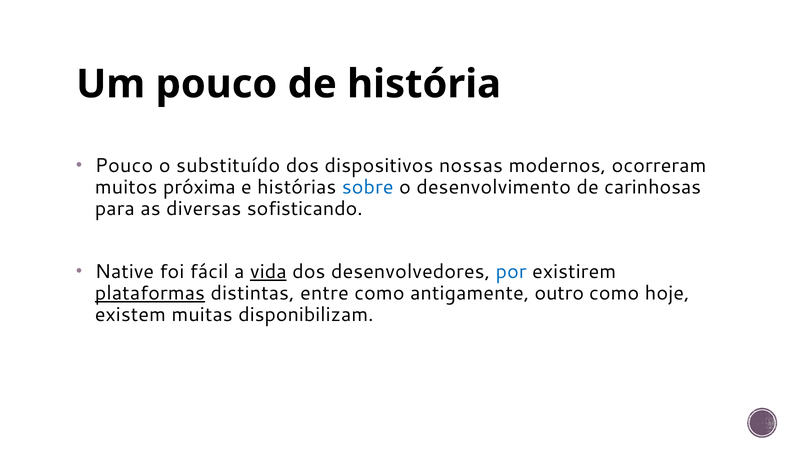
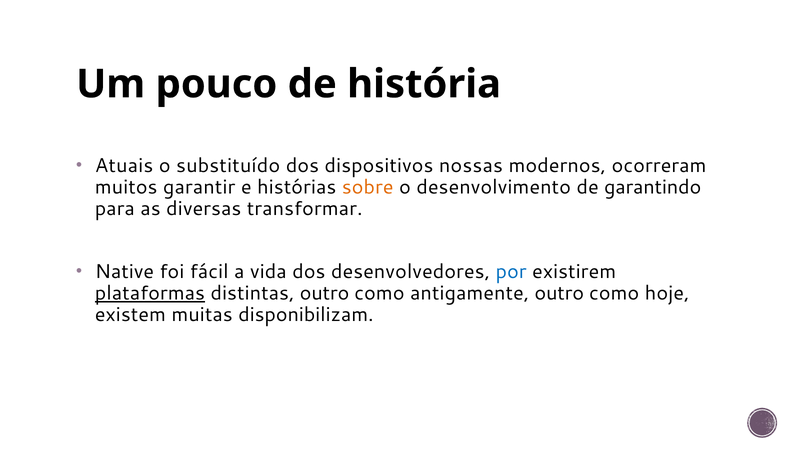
Pouco at (124, 166): Pouco -> Atuais
próxima: próxima -> garantir
sobre colour: blue -> orange
carinhosas: carinhosas -> garantindo
sofisticando: sofisticando -> transformar
vida underline: present -> none
distintas entre: entre -> outro
